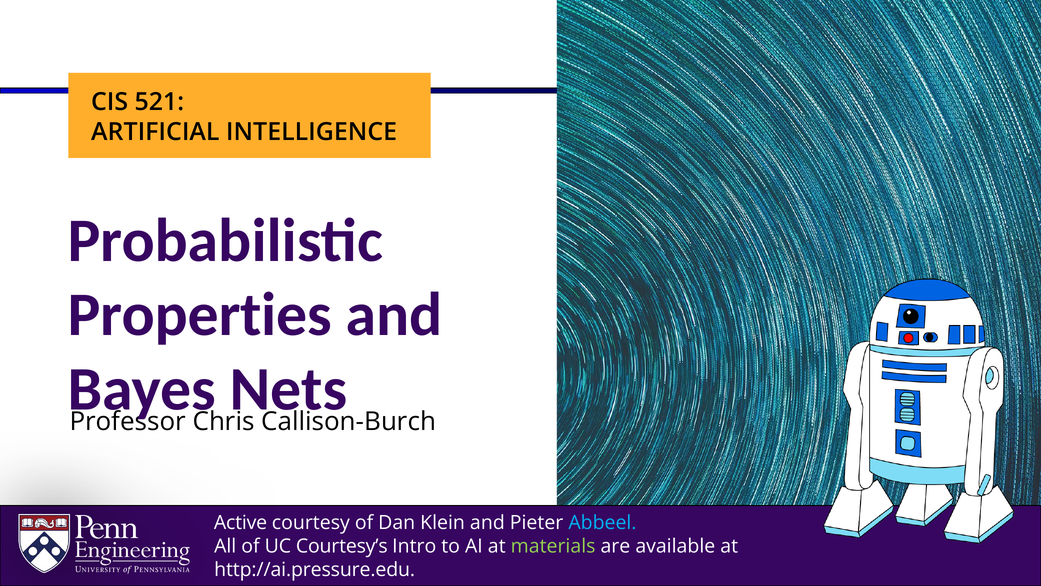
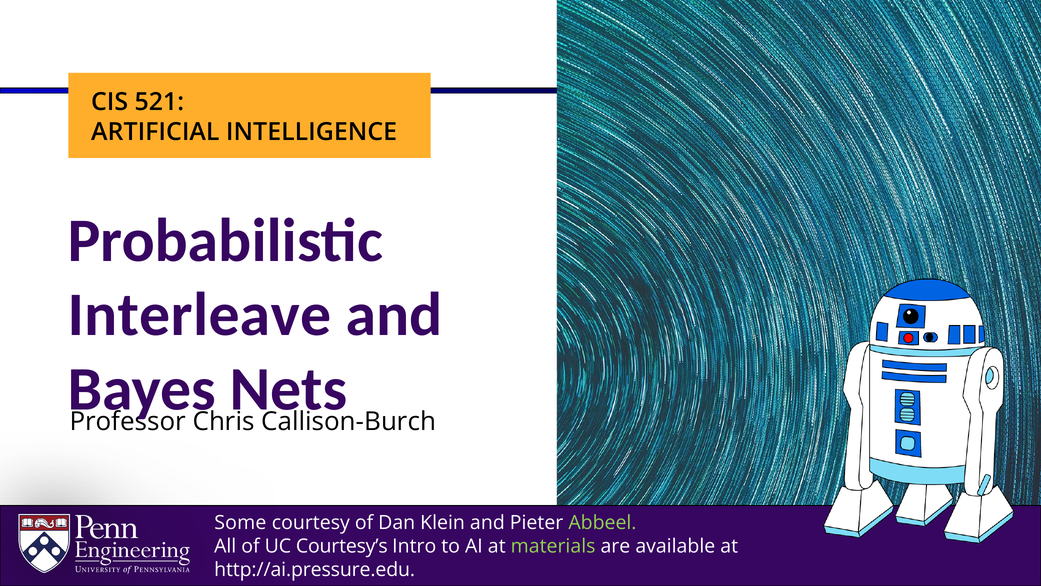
Properties: Properties -> Interleave
Active: Active -> Some
Abbeel colour: light blue -> light green
